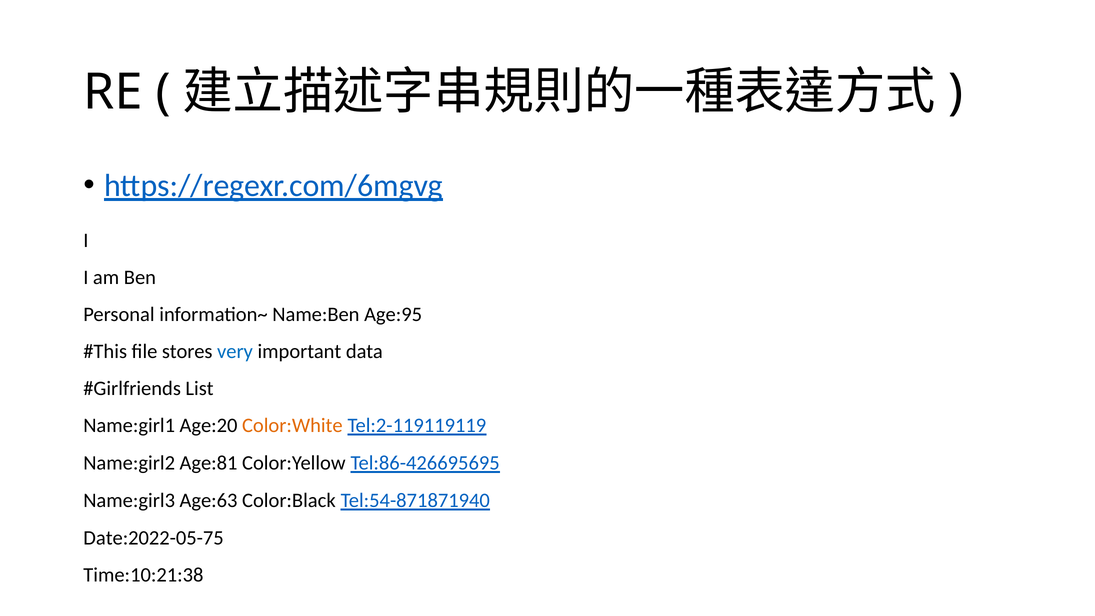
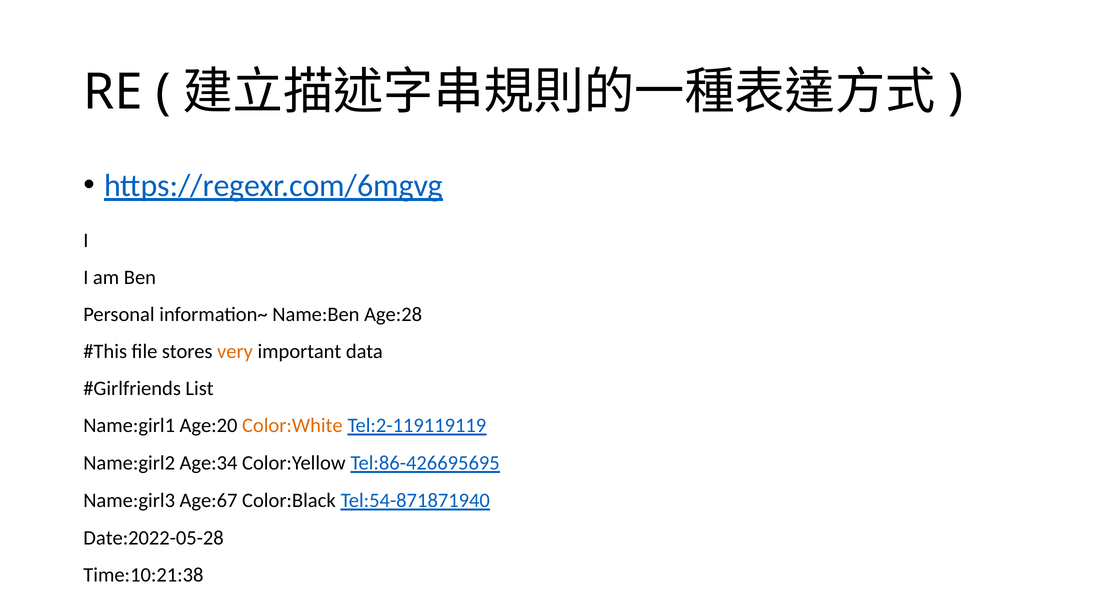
Age:95: Age:95 -> Age:28
very colour: blue -> orange
Age:81: Age:81 -> Age:34
Age:63: Age:63 -> Age:67
Date:2022-05-75: Date:2022-05-75 -> Date:2022-05-28
